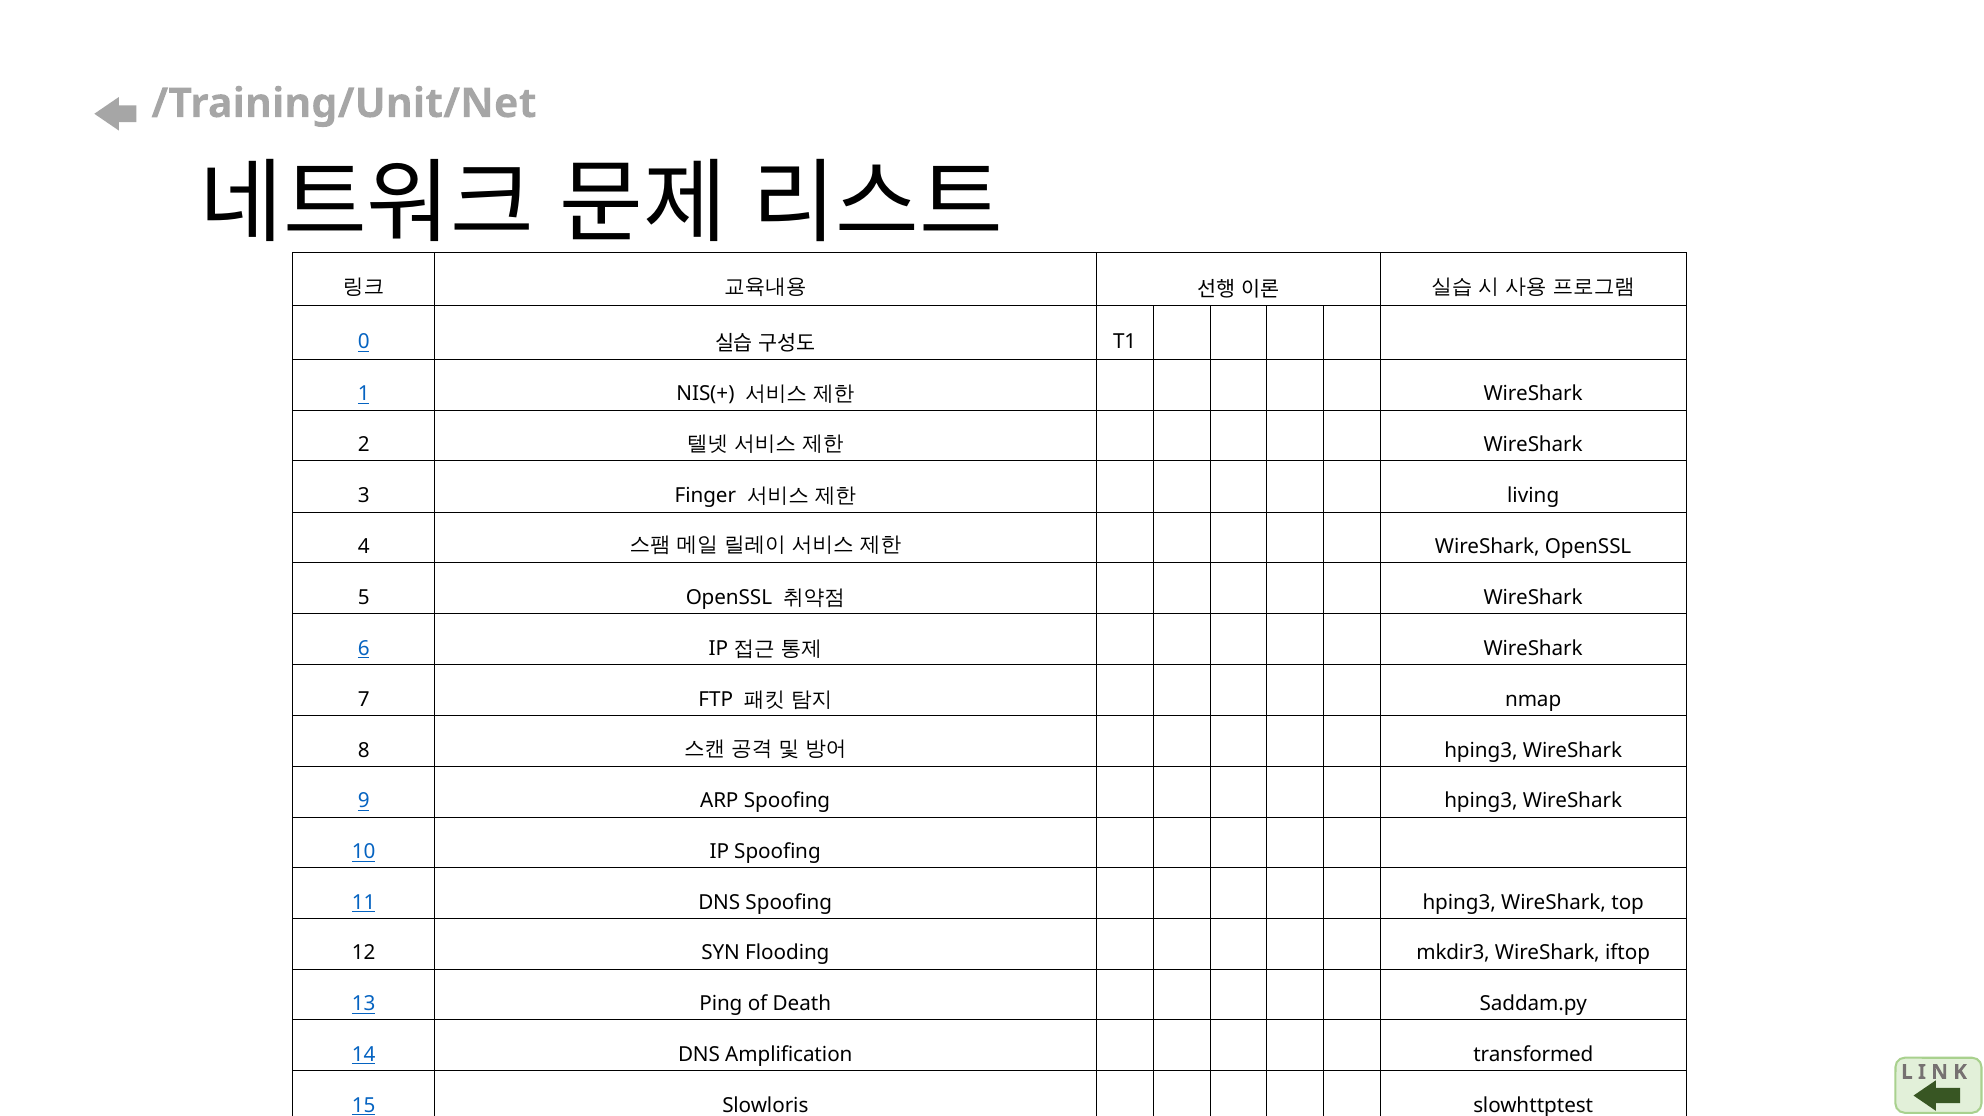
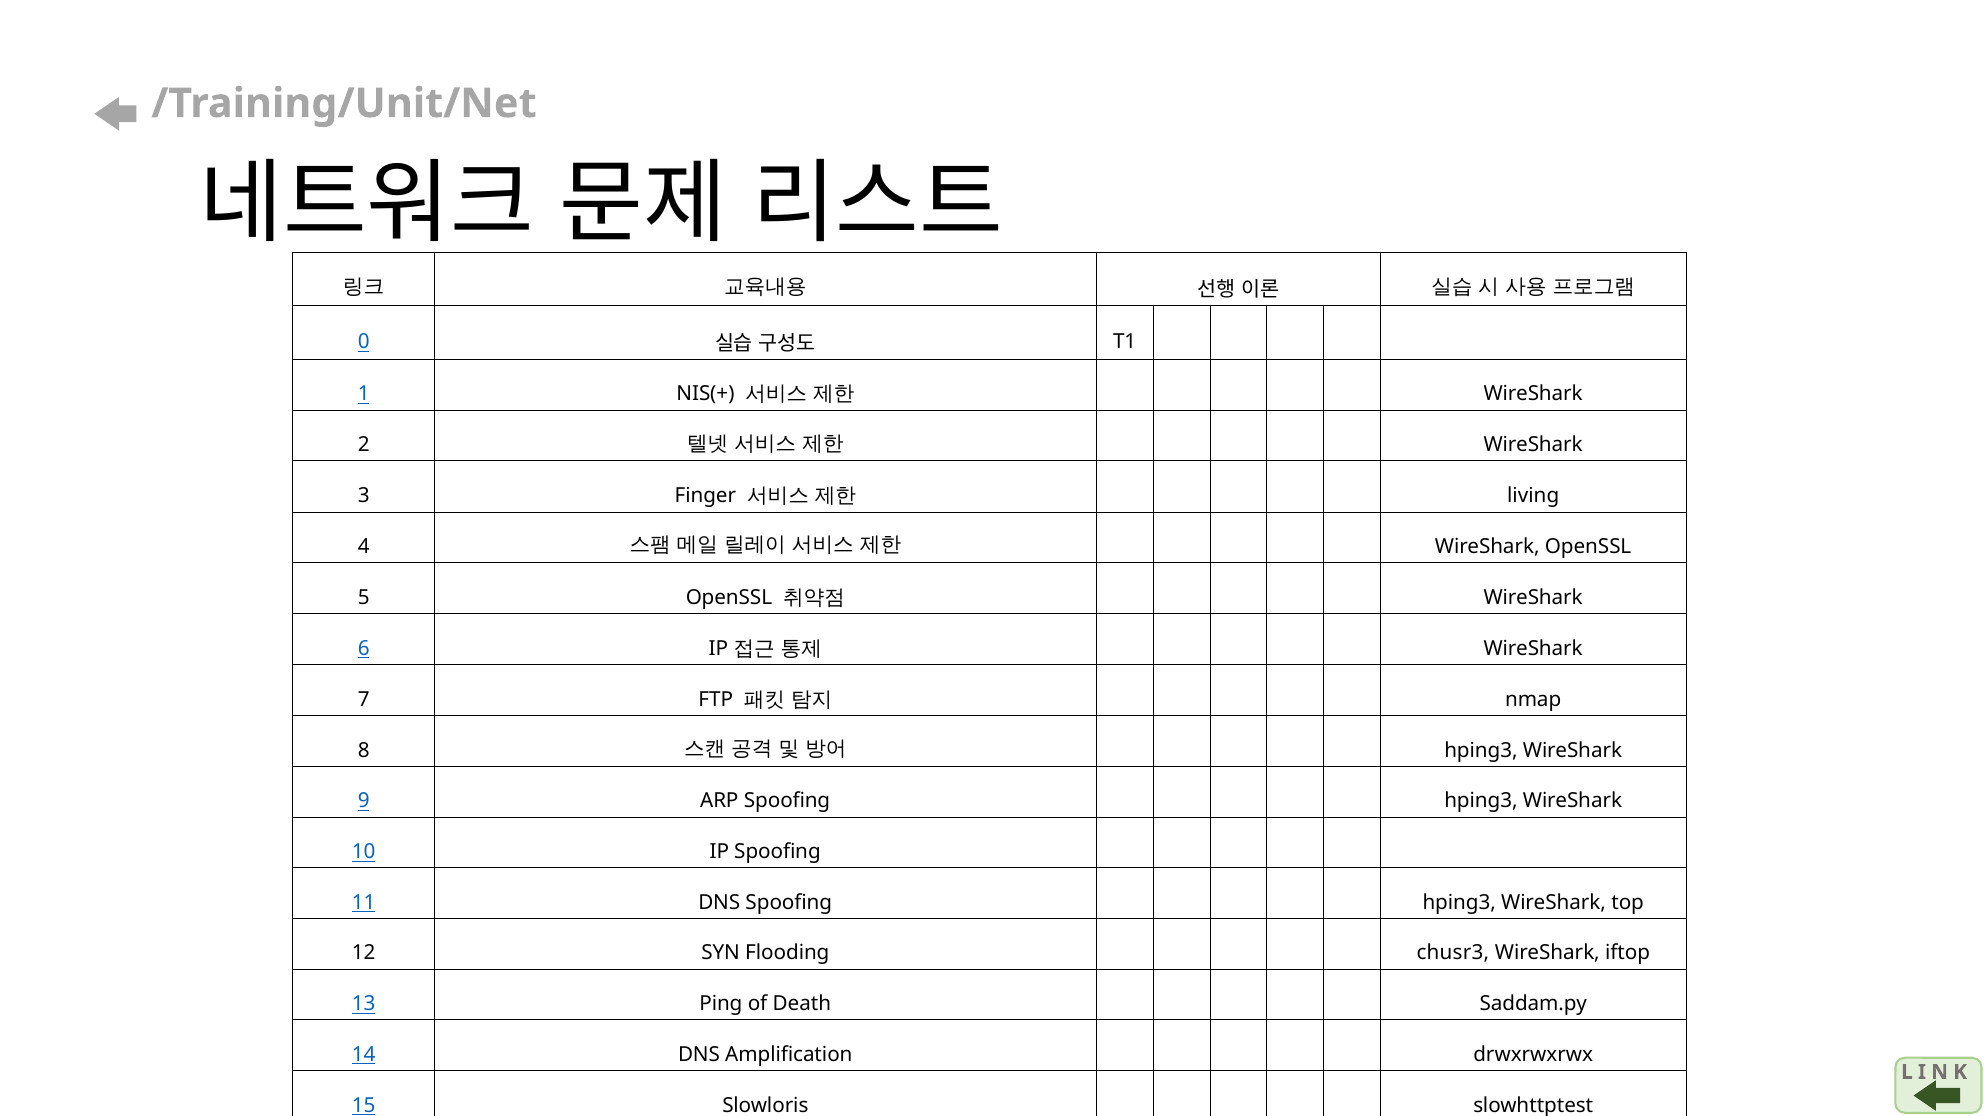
mkdir3: mkdir3 -> chusr3
transformed: transformed -> drwxrwxrwx
